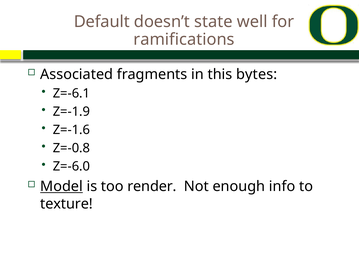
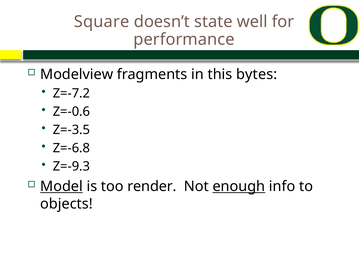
Default: Default -> Square
ramifications: ramifications -> performance
Associated: Associated -> Modelview
Z=-6.1: Z=-6.1 -> Z=-7.2
Z=-1.9: Z=-1.9 -> Z=-0.6
Z=-1.6: Z=-1.6 -> Z=-3.5
Z=-0.8: Z=-0.8 -> Z=-6.8
Z=-6.0: Z=-6.0 -> Z=-9.3
enough underline: none -> present
texture: texture -> objects
